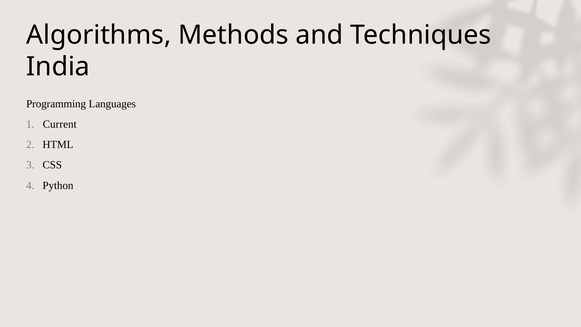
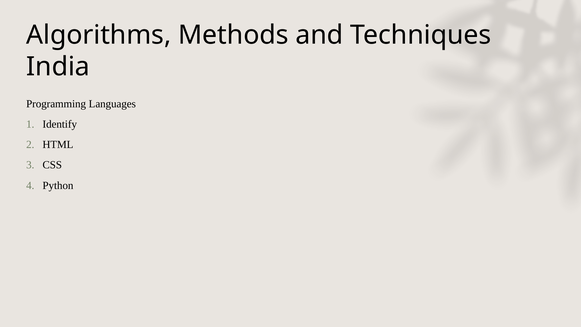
Current: Current -> Identify
